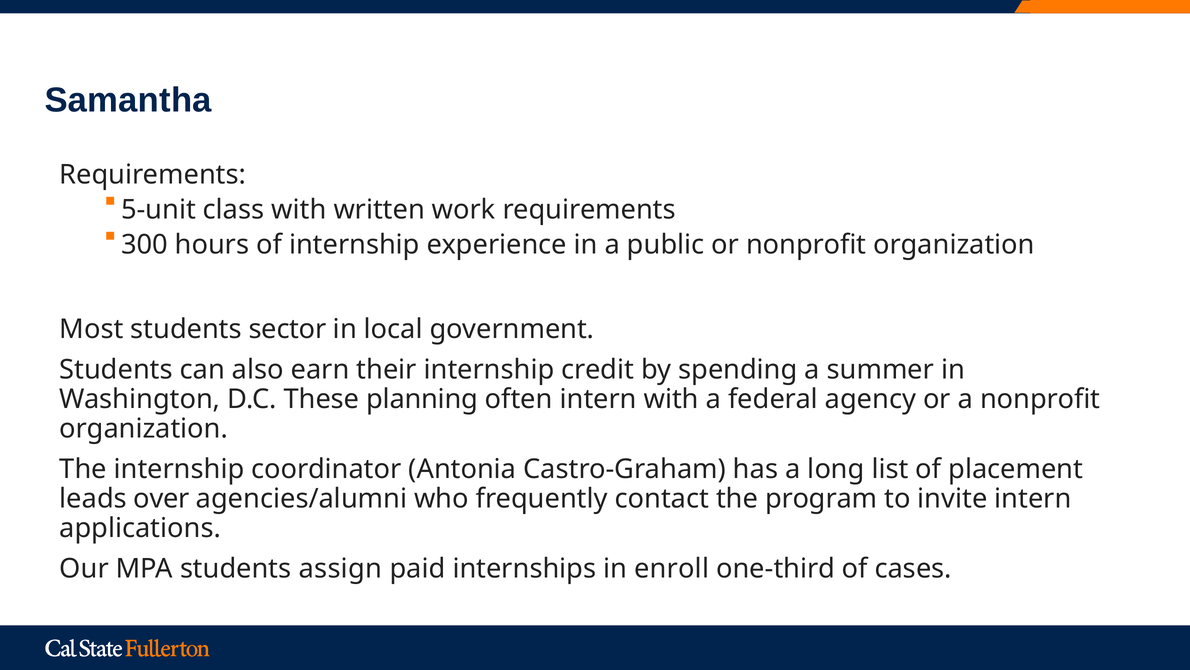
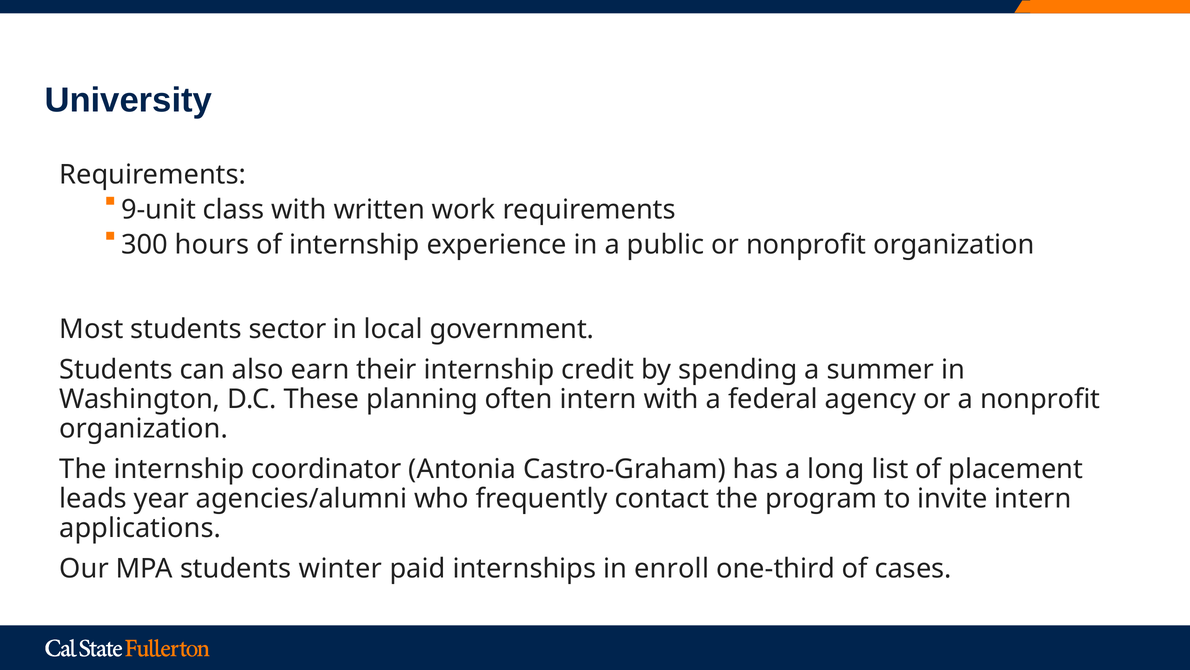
Samantha: Samantha -> University
5-unit: 5-unit -> 9-unit
over: over -> year
assign: assign -> winter
